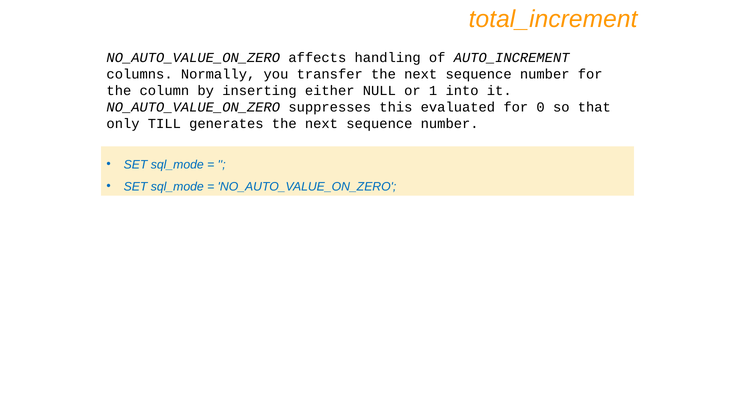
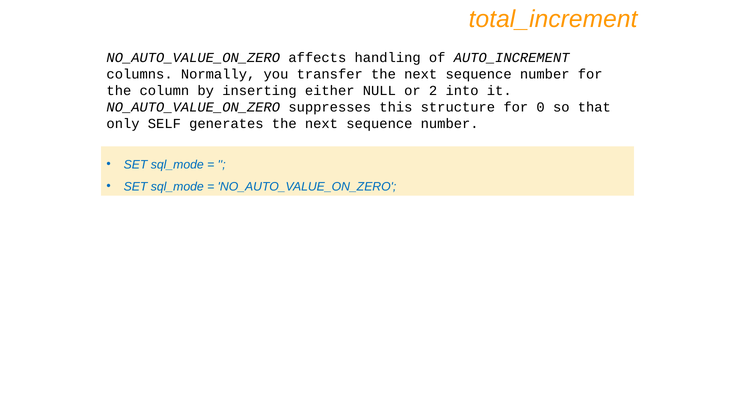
1: 1 -> 2
evaluated: evaluated -> structure
TILL: TILL -> SELF
